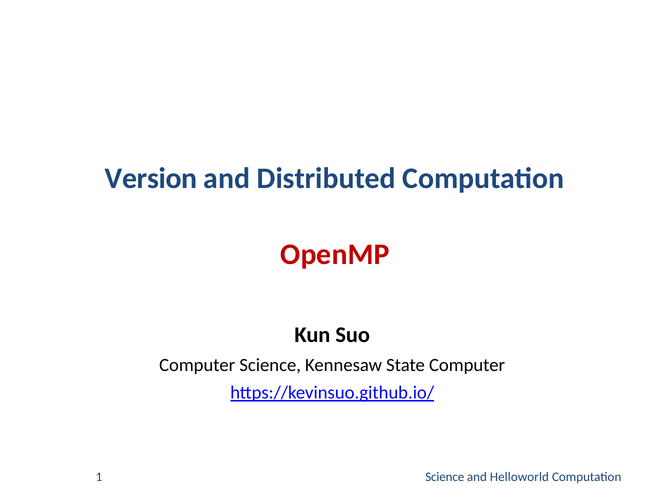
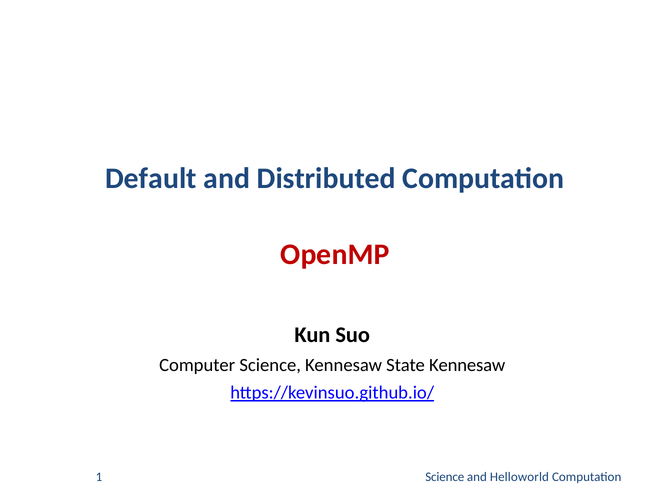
Version: Version -> Default
State Computer: Computer -> Kennesaw
